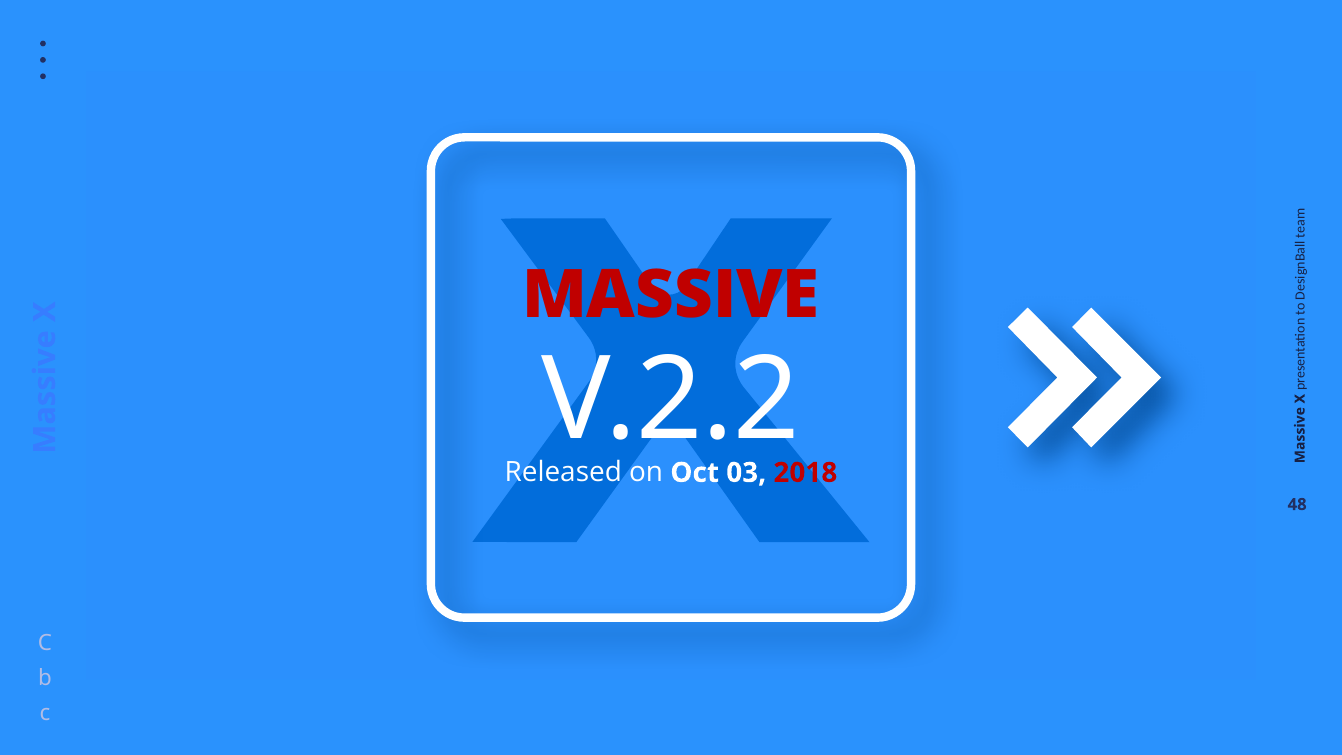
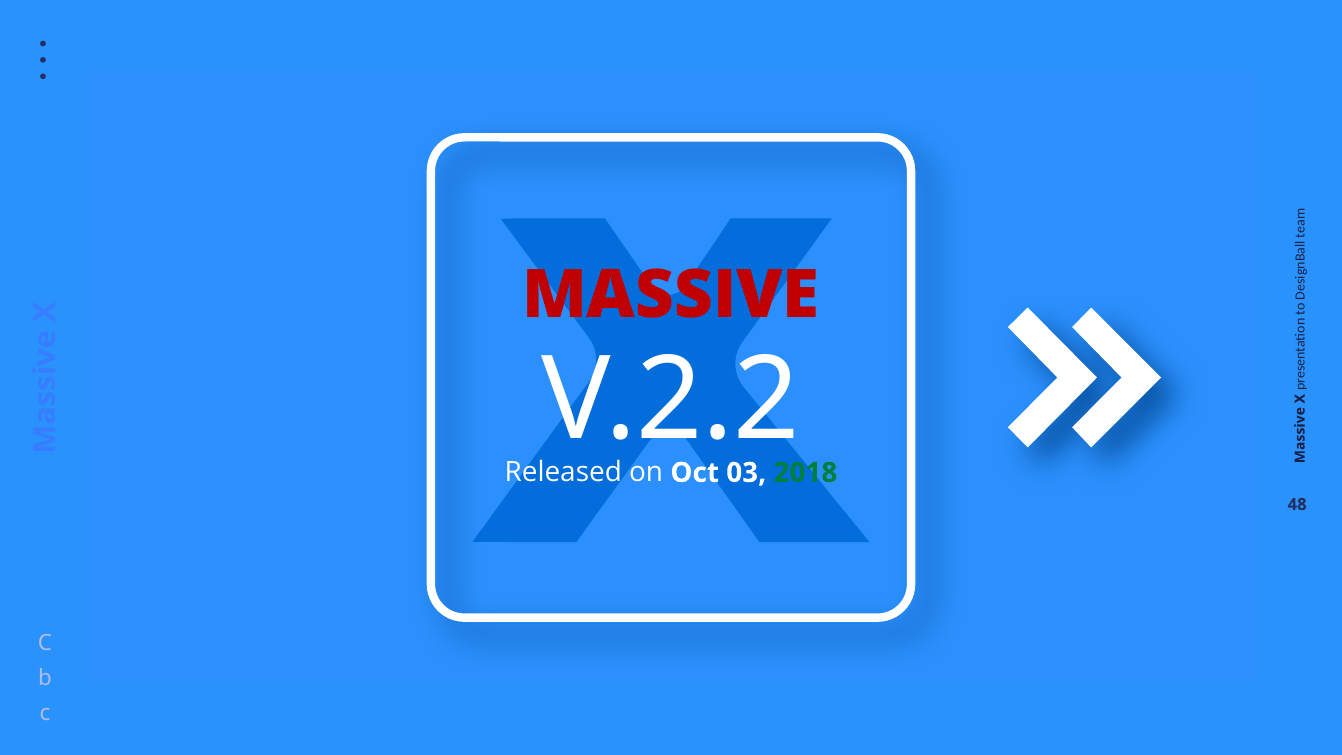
2018 colour: red -> green
